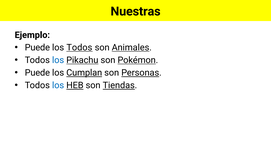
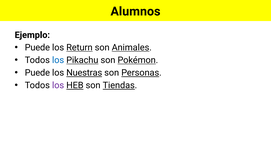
Nuestras: Nuestras -> Alumnos
los Todos: Todos -> Return
Cumplan: Cumplan -> Nuestras
los at (58, 86) colour: blue -> purple
